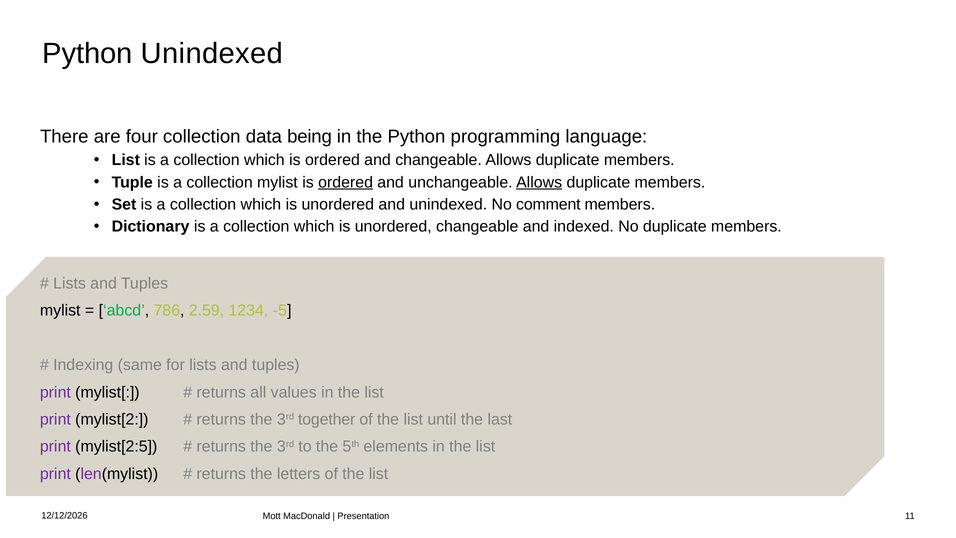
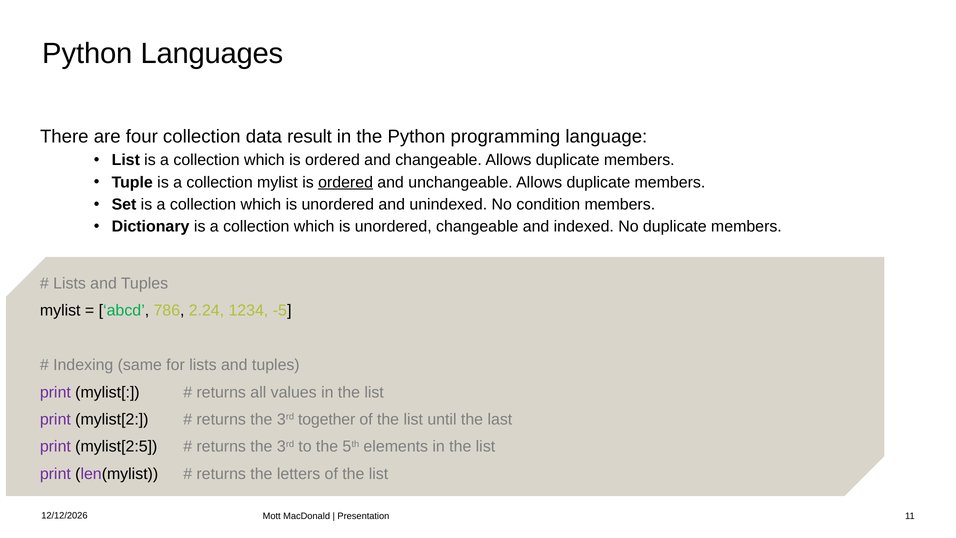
Python Unindexed: Unindexed -> Languages
being: being -> result
Allows at (539, 182) underline: present -> none
comment: comment -> condition
2.59: 2.59 -> 2.24
